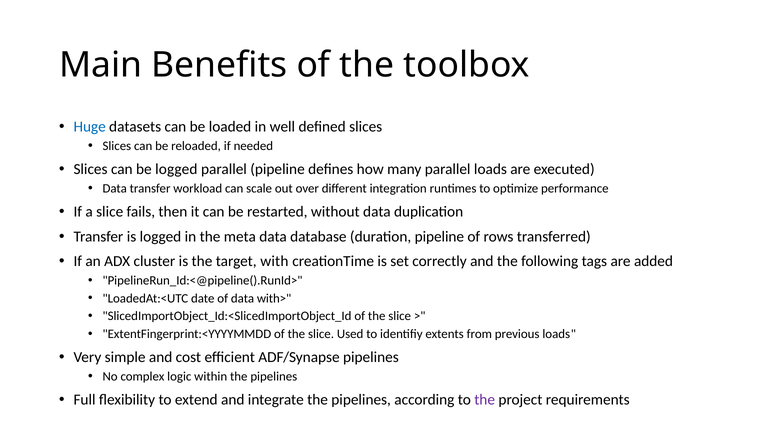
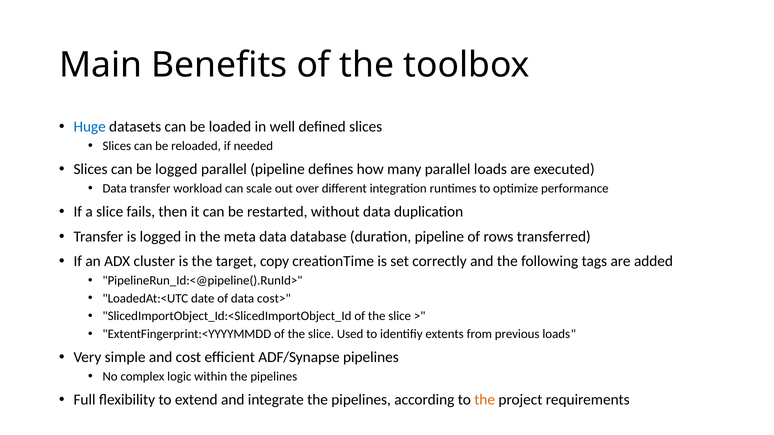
with: with -> copy
with>: with> -> cost>
the at (485, 400) colour: purple -> orange
